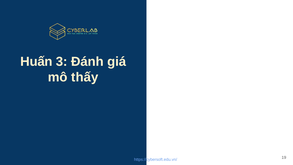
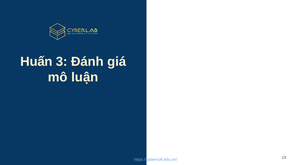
thấy: thấy -> luận
